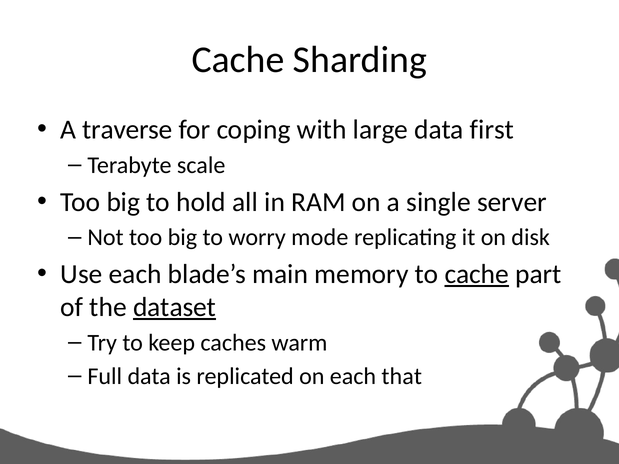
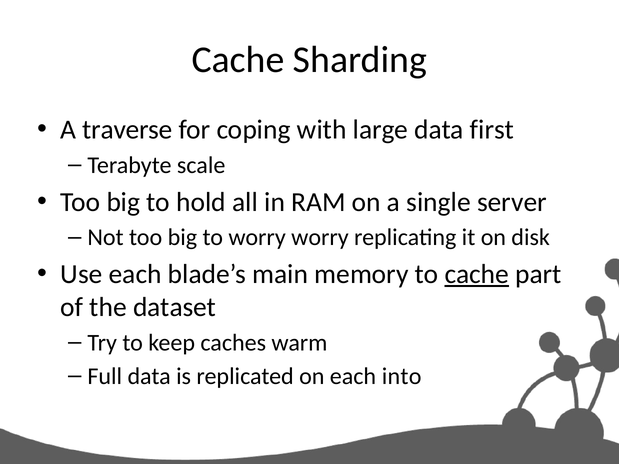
worry mode: mode -> worry
dataset underline: present -> none
that: that -> into
